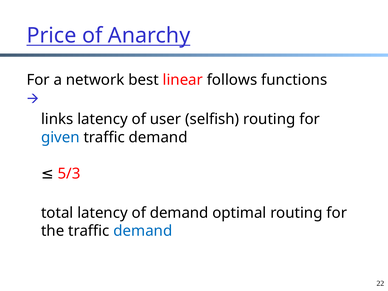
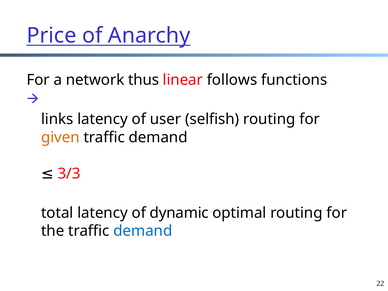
best: best -> thus
given colour: blue -> orange
5/3: 5/3 -> 3/3
of demand: demand -> dynamic
